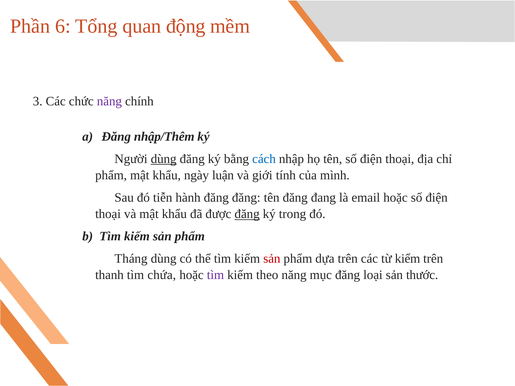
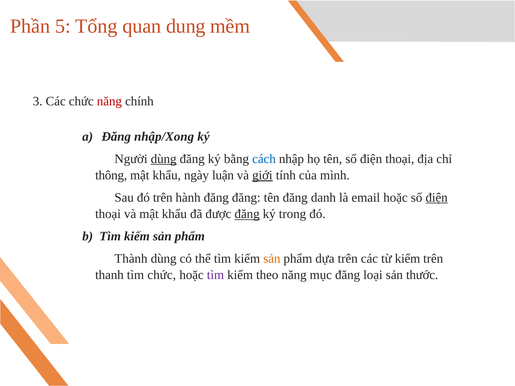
6: 6 -> 5
động: động -> dung
năng at (109, 101) colour: purple -> red
nhập/Thêm: nhập/Thêm -> nhập/Xong
phẩm at (111, 175): phẩm -> thông
giới underline: none -> present
đó tiễn: tiễn -> trên
đang: đang -> danh
điện at (437, 198) underline: none -> present
Tháng: Tháng -> Thành
sản at (272, 259) colour: red -> orange
tìm chứa: chứa -> chức
